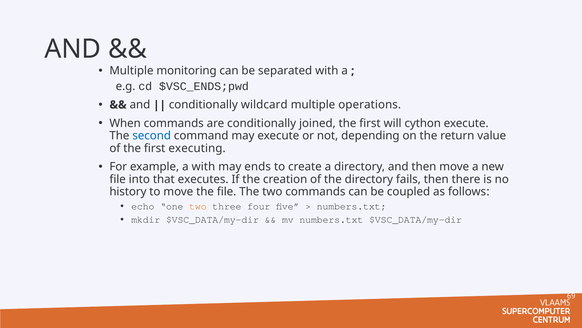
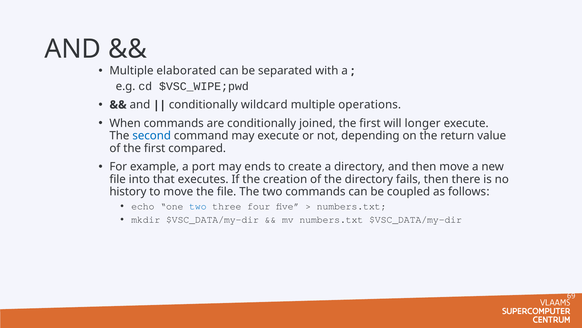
monitoring: monitoring -> elaborated
$VSC_ENDS;pwd: $VSC_ENDS;pwd -> $VSC_WIPE;pwd
cython: cython -> longer
executing: executing -> compared
a with: with -> port
two at (198, 206) colour: orange -> blue
